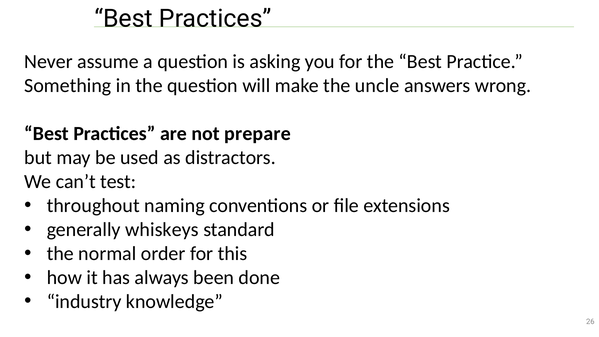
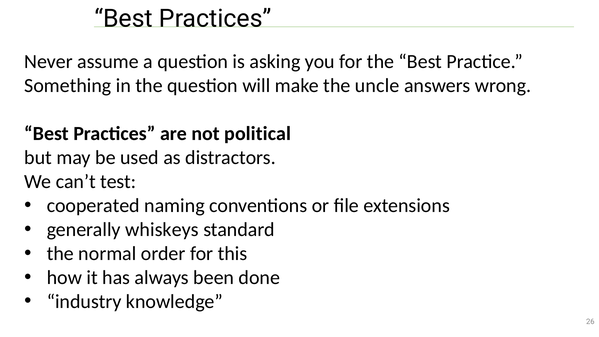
prepare: prepare -> political
throughout: throughout -> cooperated
